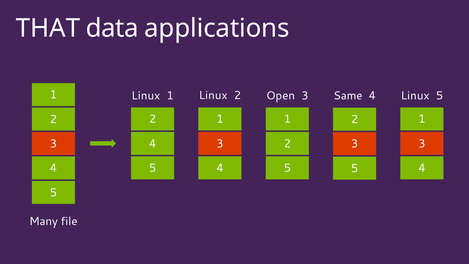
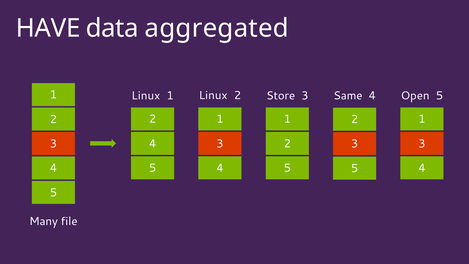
THAT: THAT -> HAVE
applications: applications -> aggregated
Open: Open -> Store
Linux at (415, 96): Linux -> Open
